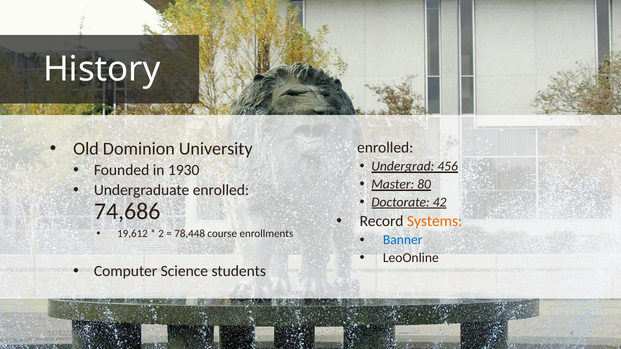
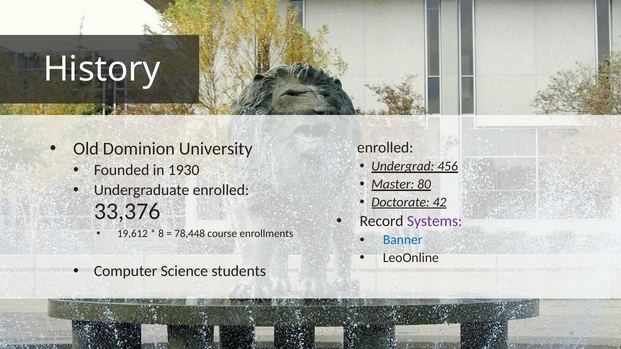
74,686: 74,686 -> 33,376
Systems colour: orange -> purple
2: 2 -> 8
